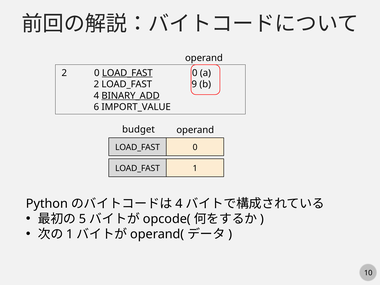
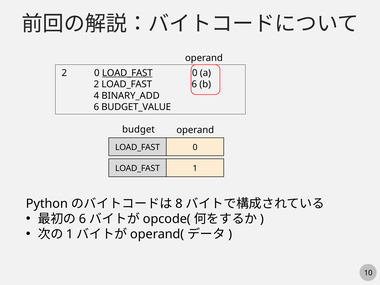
LOAD_FAST 9: 9 -> 6
BINARY_ADD underline: present -> none
IMPORT_VALUE: IMPORT_VALUE -> BUDGET_VALUE
4 at (179, 204): 4 -> 8
5 at (83, 219): 5 -> 6
